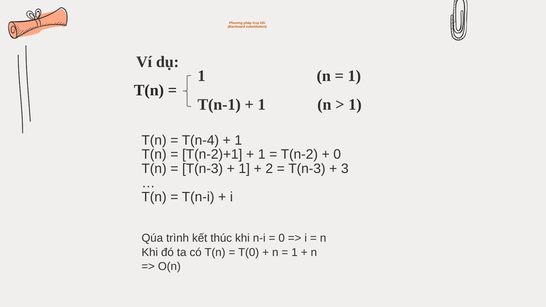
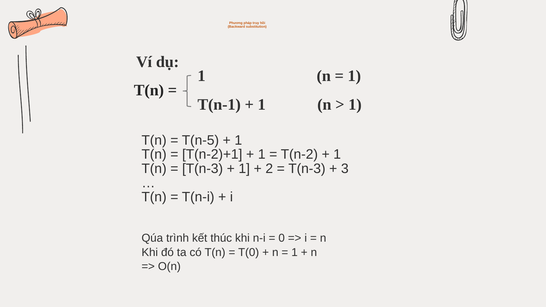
T(n-4: T(n-4 -> T(n-5
0 at (337, 155): 0 -> 1
